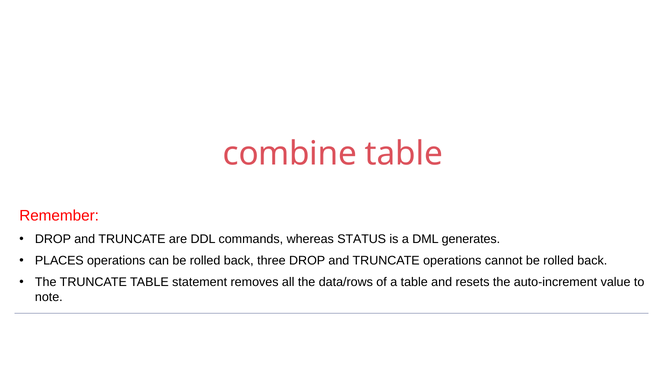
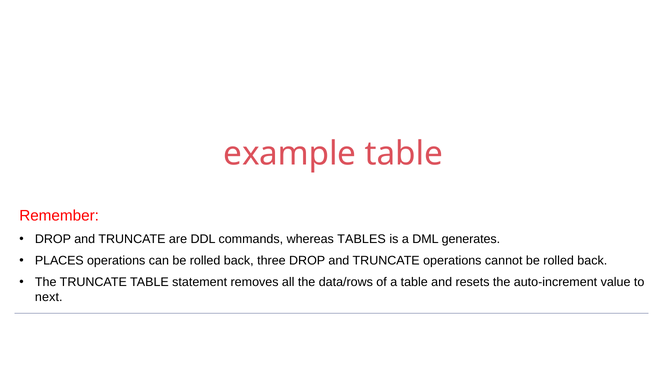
combine: combine -> example
STATUS: STATUS -> TABLES
note: note -> next
